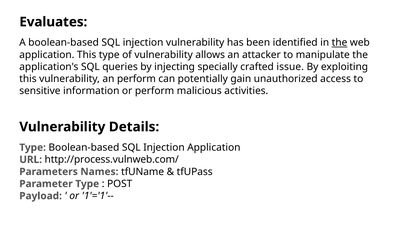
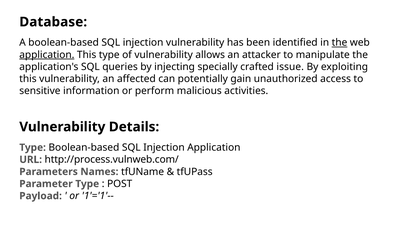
Evaluates: Evaluates -> Database
application at (47, 55) underline: none -> present
an perform: perform -> affected
